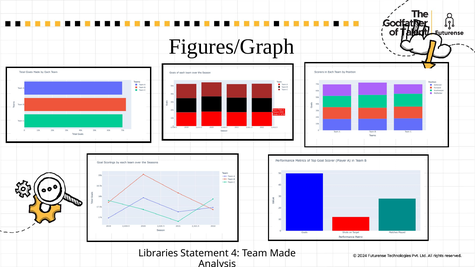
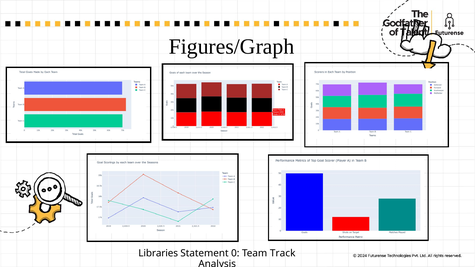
4: 4 -> 0
Made: Made -> Track
